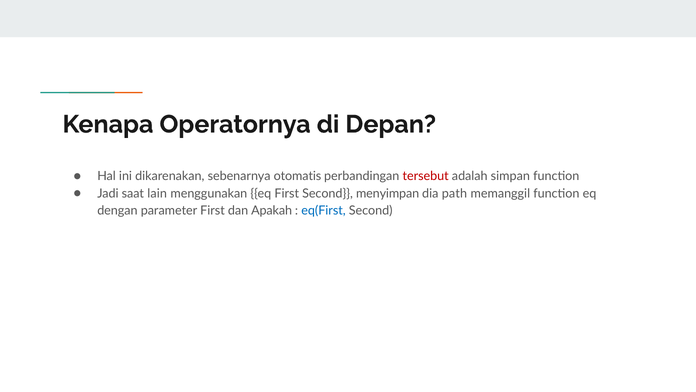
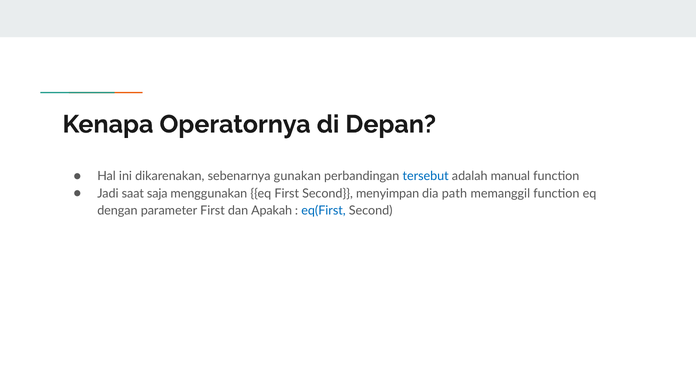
otomatis: otomatis -> gunakan
tersebut colour: red -> blue
simpan: simpan -> manual
lain: lain -> saja
